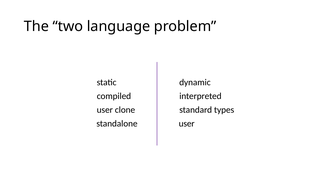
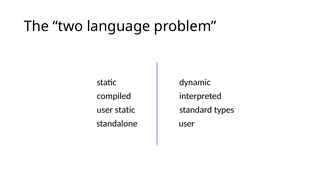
user clone: clone -> static
